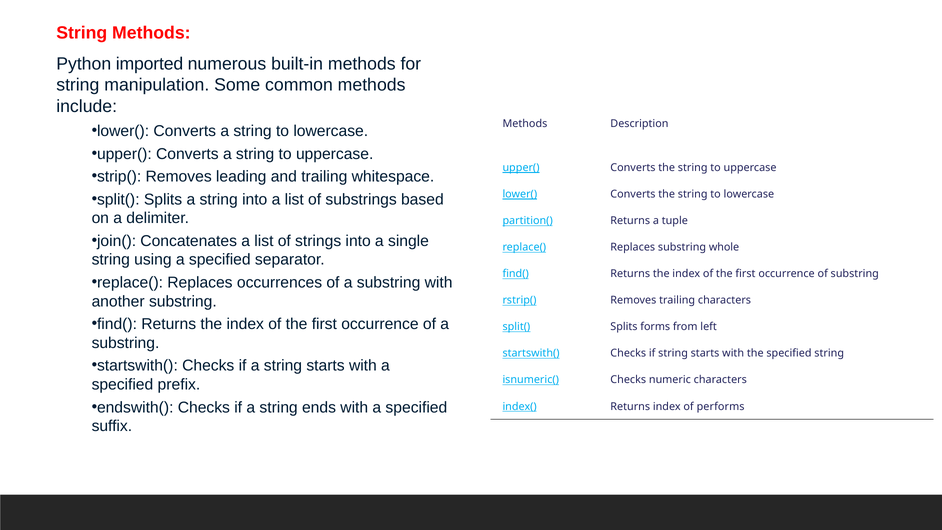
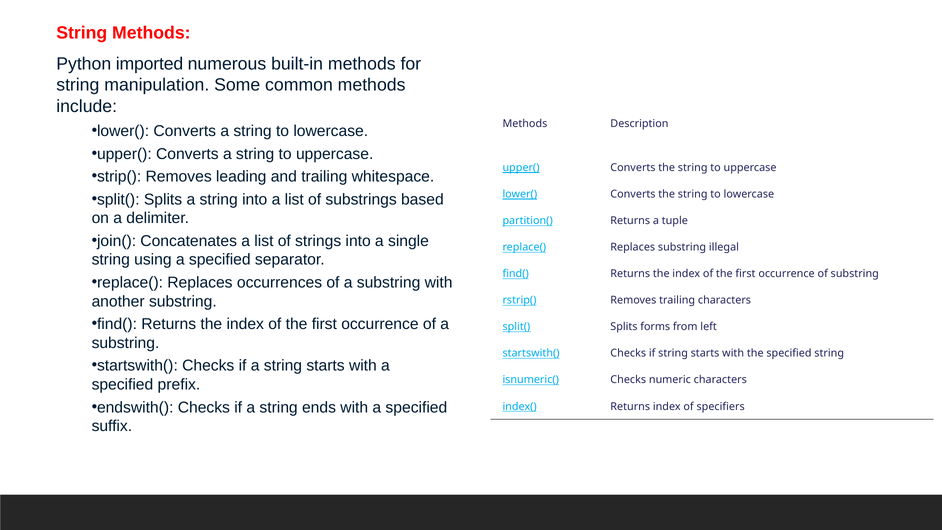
whole: whole -> illegal
performs: performs -> specifiers
